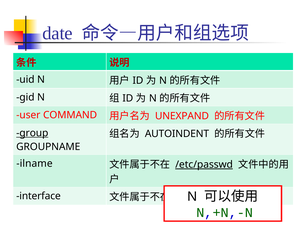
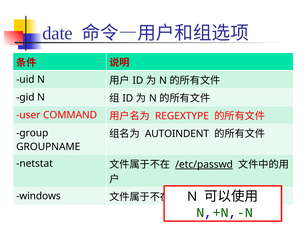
UNEXPAND: UNEXPAND -> REGEXTYPE
group underline: present -> none
ilname: ilname -> netstat
interface: interface -> windows
